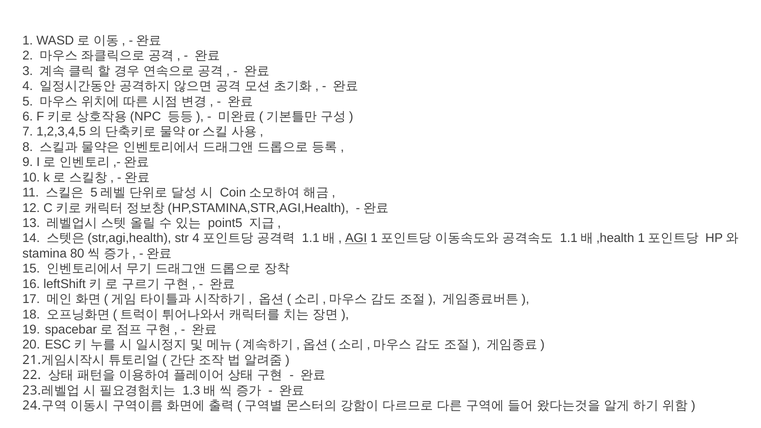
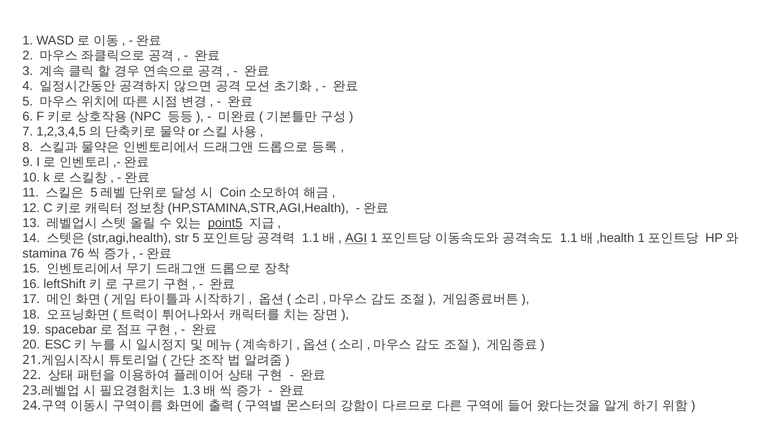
point5 underline: none -> present
str 4: 4 -> 5
80: 80 -> 76
